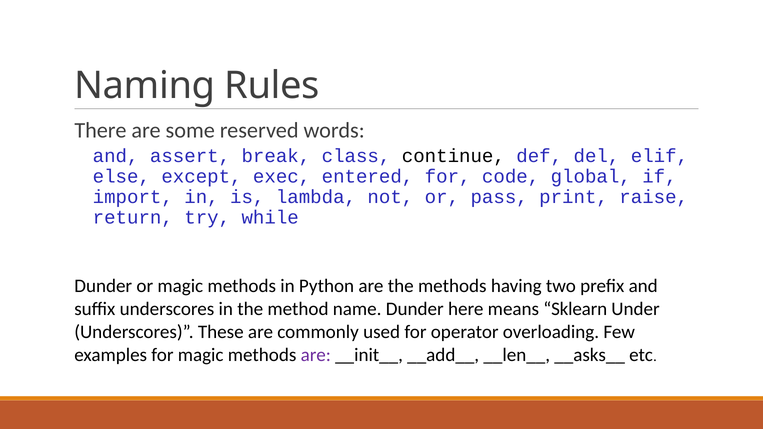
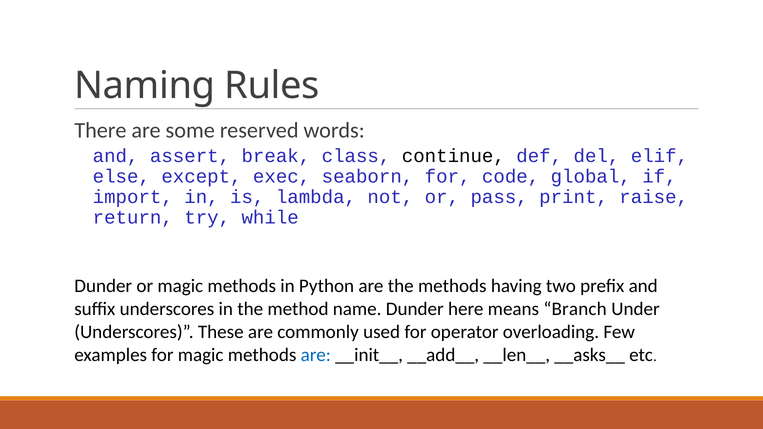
entered: entered -> seaborn
Sklearn: Sklearn -> Branch
are at (316, 355) colour: purple -> blue
